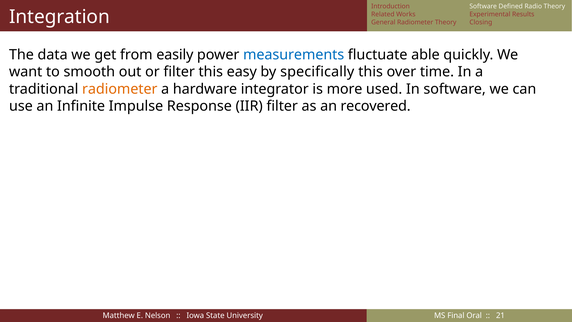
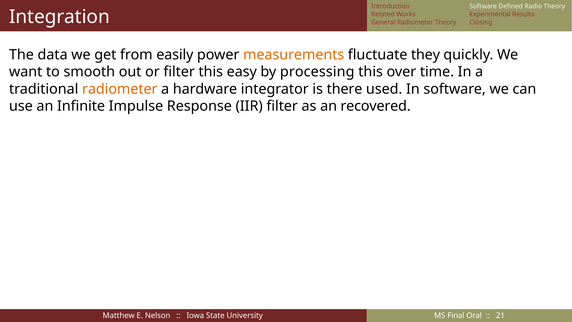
measurements colour: blue -> orange
able: able -> they
specifically: specifically -> processing
more: more -> there
